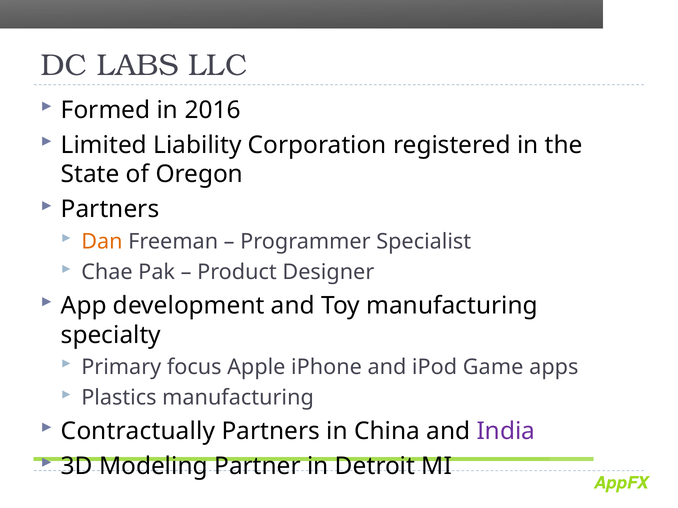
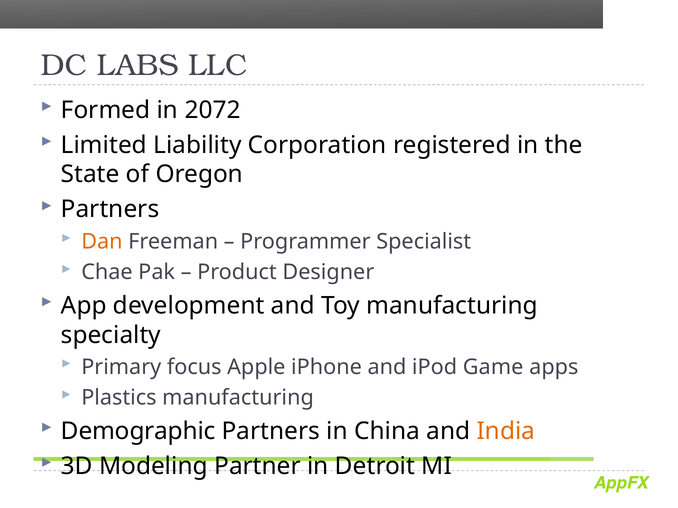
2016: 2016 -> 2072
Contractually: Contractually -> Demographic
India colour: purple -> orange
